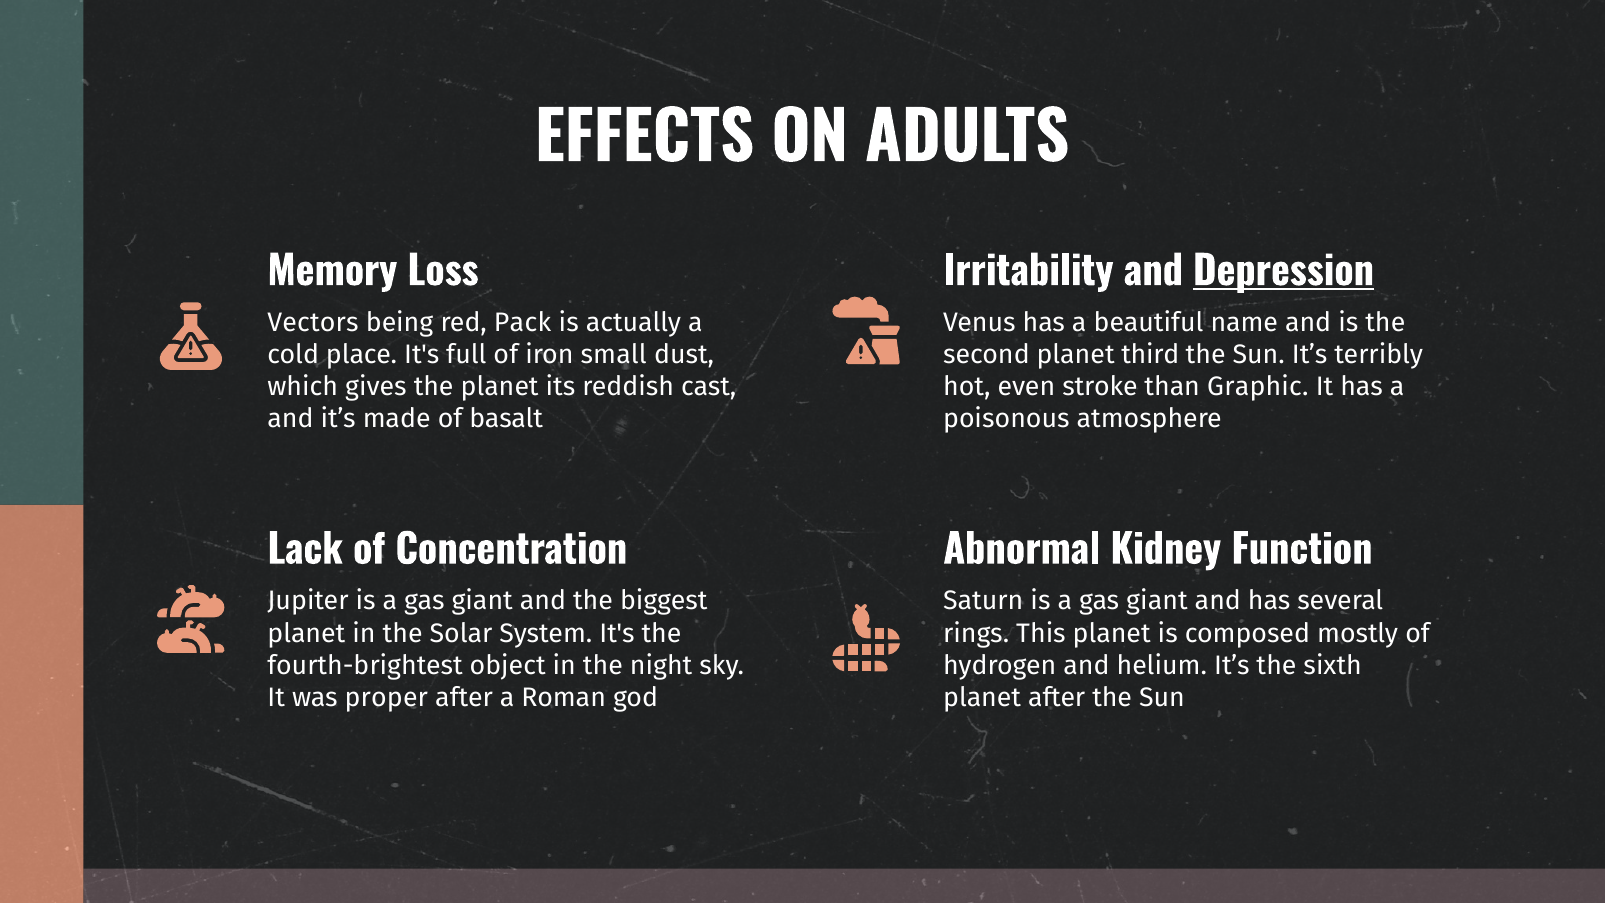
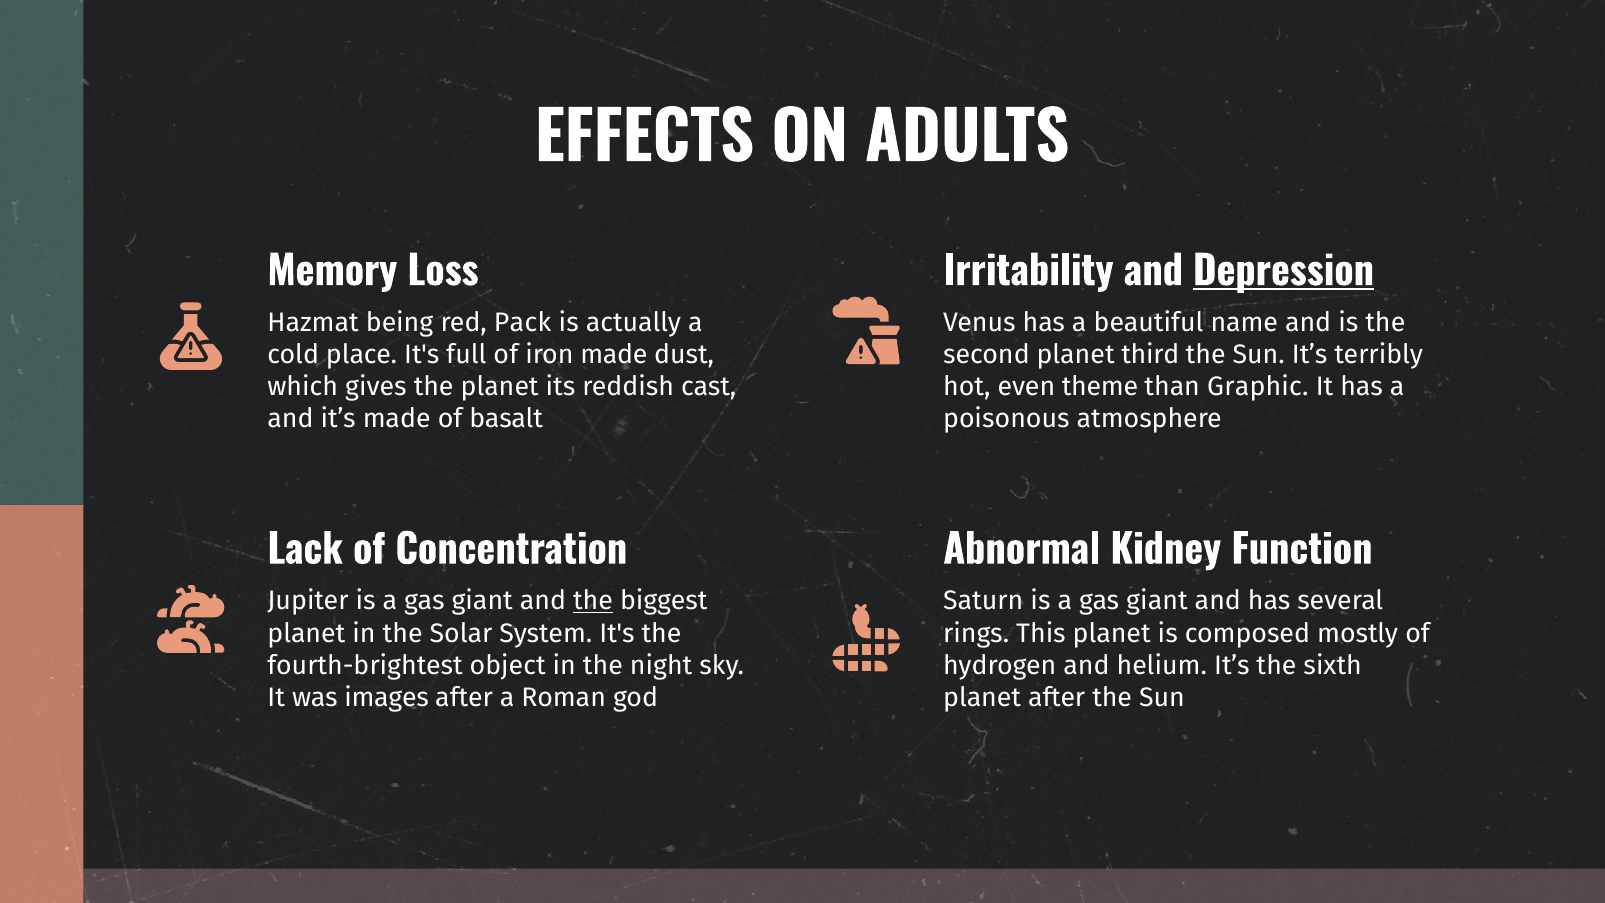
Vectors: Vectors -> Hazmat
iron small: small -> made
stroke: stroke -> theme
the at (593, 601) underline: none -> present
proper: proper -> images
